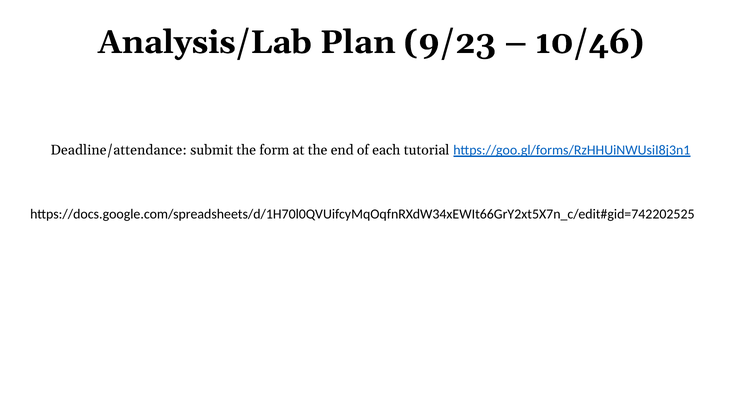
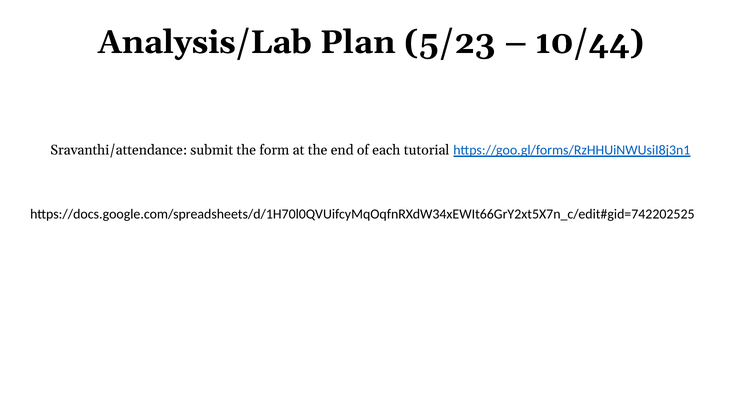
9/23: 9/23 -> 5/23
10/46: 10/46 -> 10/44
Deadline/attendance: Deadline/attendance -> Sravanthi/attendance
